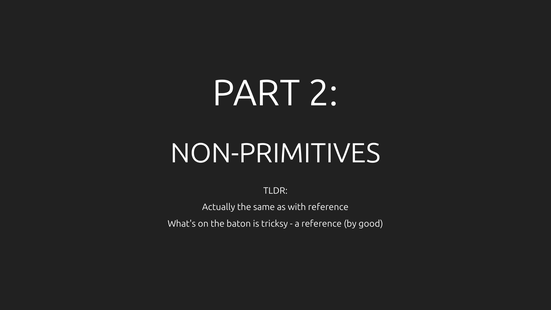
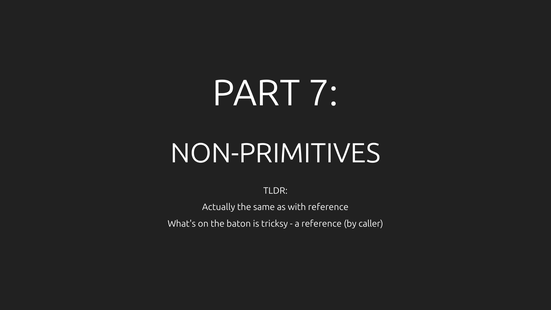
2: 2 -> 7
good: good -> caller
